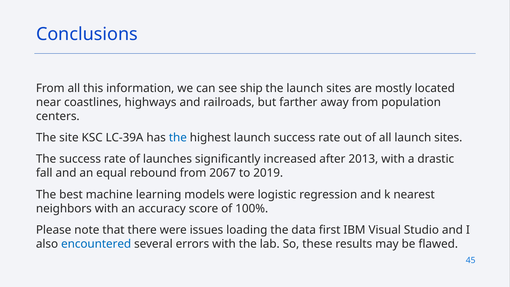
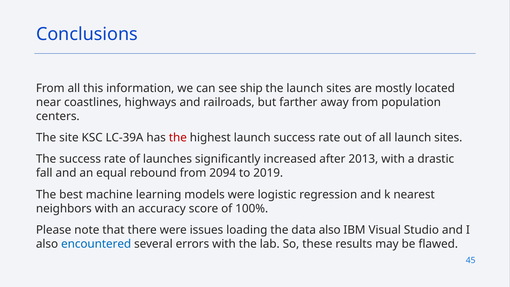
the at (178, 138) colour: blue -> red
2067: 2067 -> 2094
data first: first -> also
